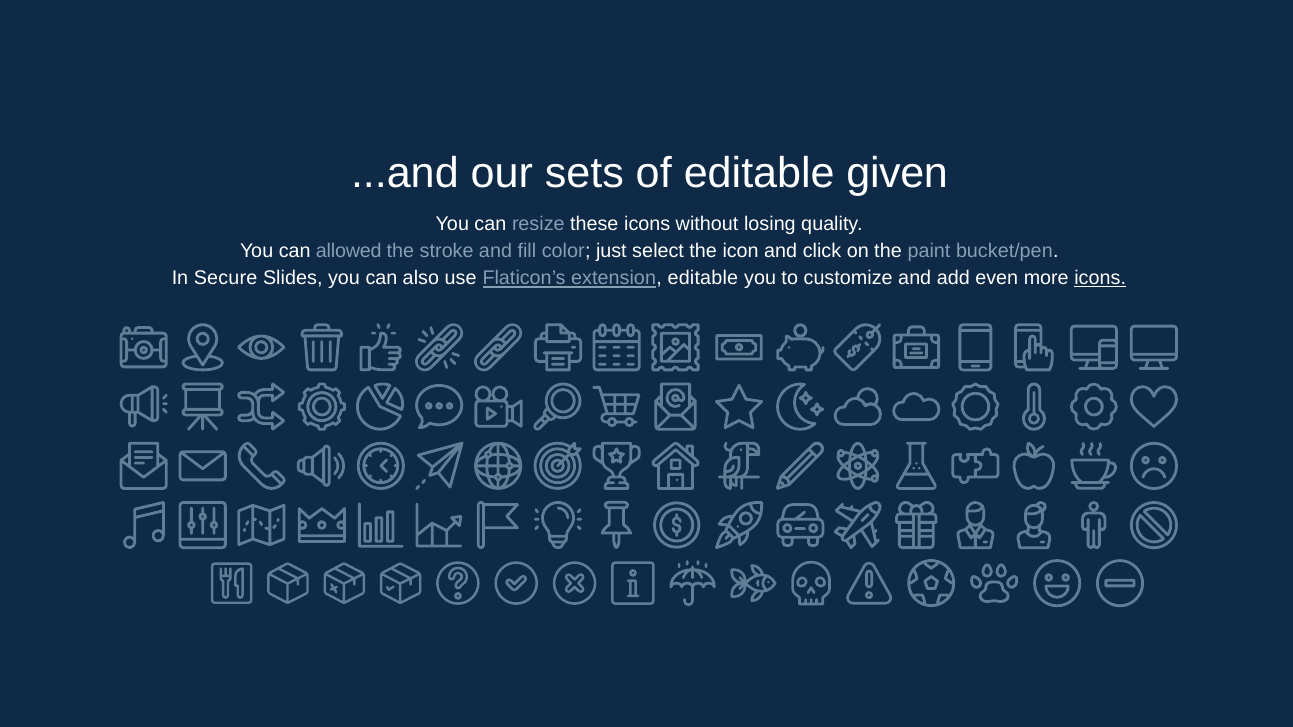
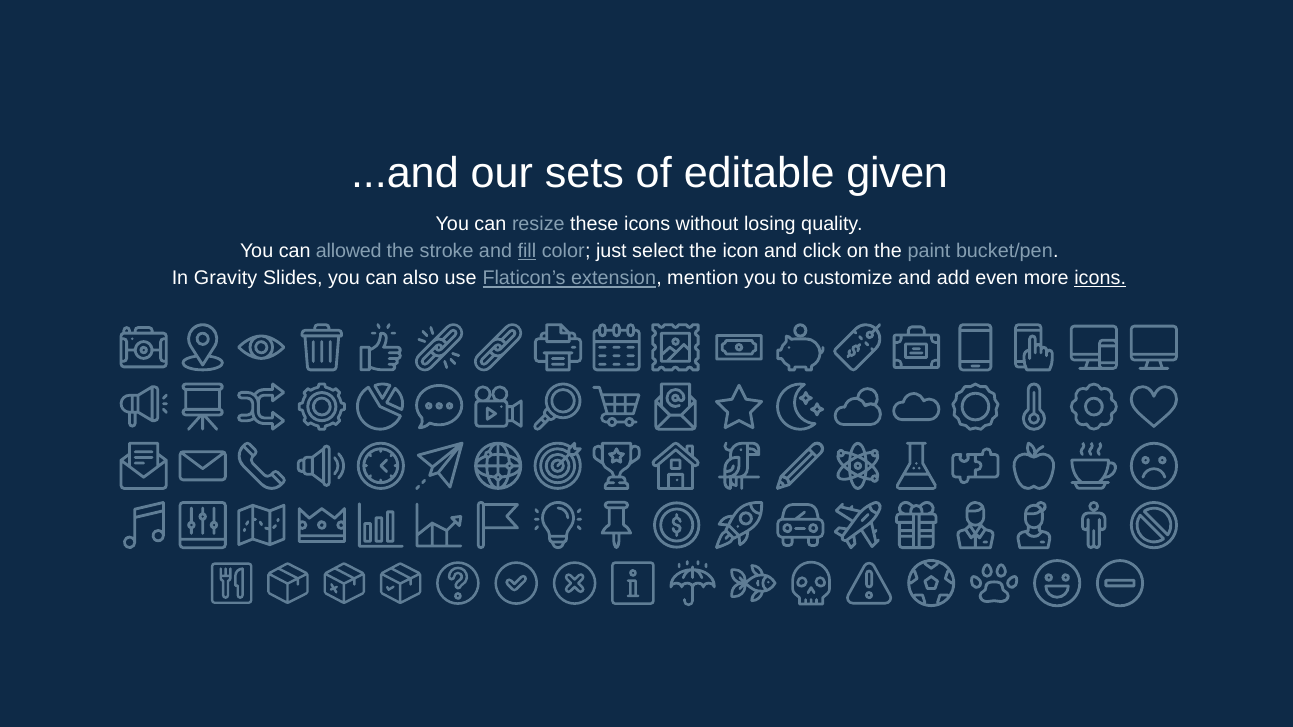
fill underline: none -> present
Secure: Secure -> Gravity
extension editable: editable -> mention
